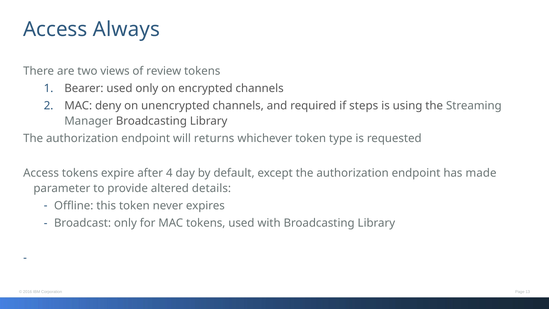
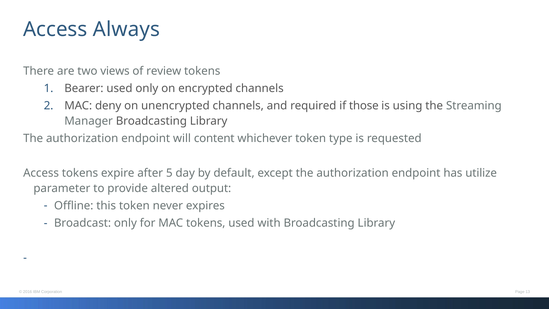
steps: steps -> those
returns: returns -> content
4: 4 -> 5
made: made -> utilize
details: details -> output
